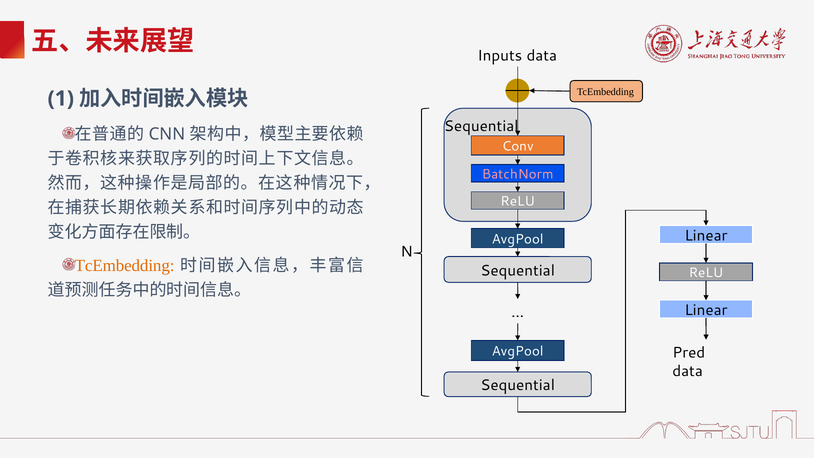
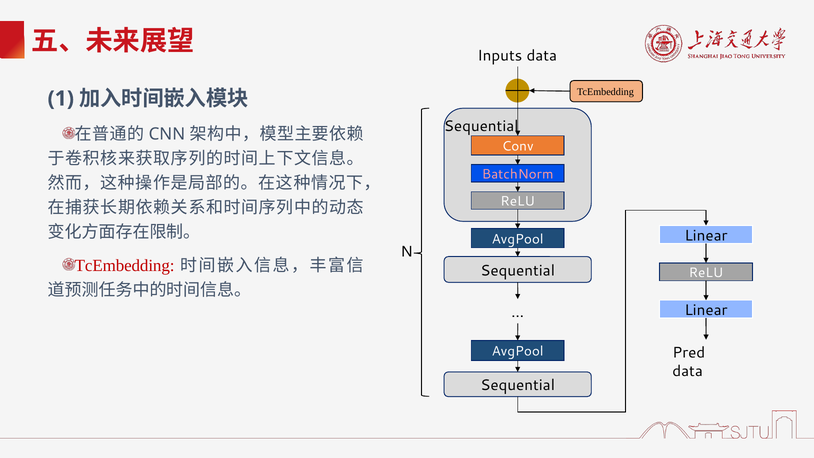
TcEmbedding at (125, 265) colour: orange -> red
